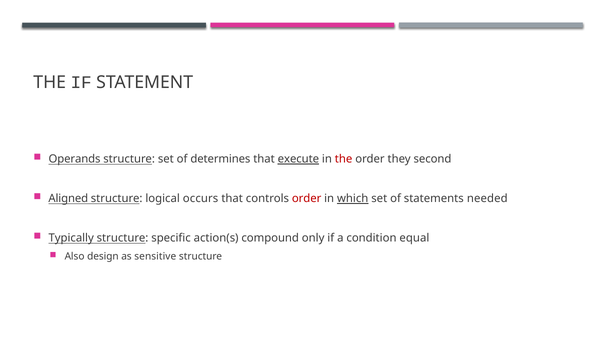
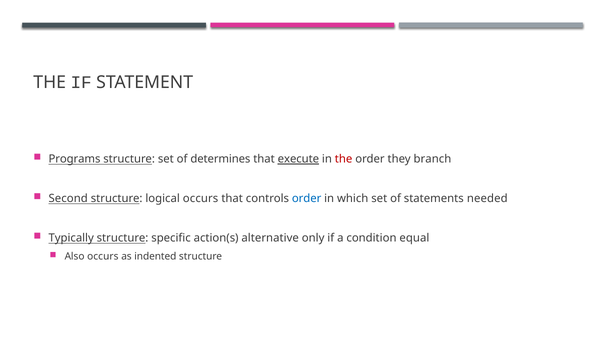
Operands: Operands -> Programs
second: second -> branch
Aligned: Aligned -> Second
order at (307, 198) colour: red -> blue
which underline: present -> none
compound: compound -> alternative
Also design: design -> occurs
sensitive: sensitive -> indented
